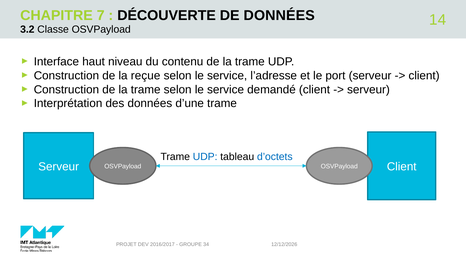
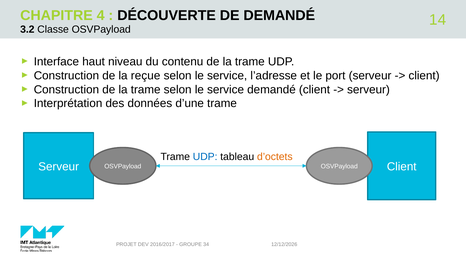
7: 7 -> 4
DE DONNÉES: DONNÉES -> DEMANDÉ
d’octets colour: blue -> orange
